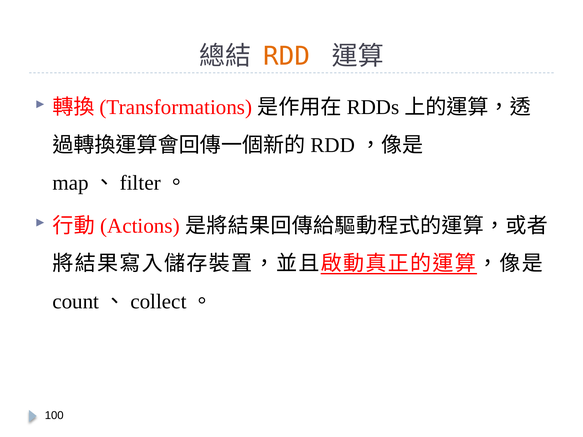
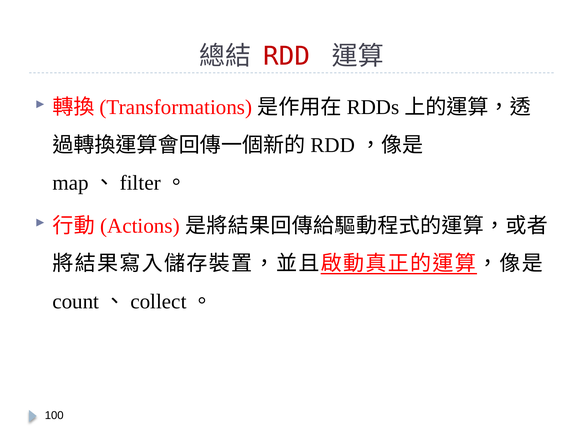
RDD colour: orange -> red
